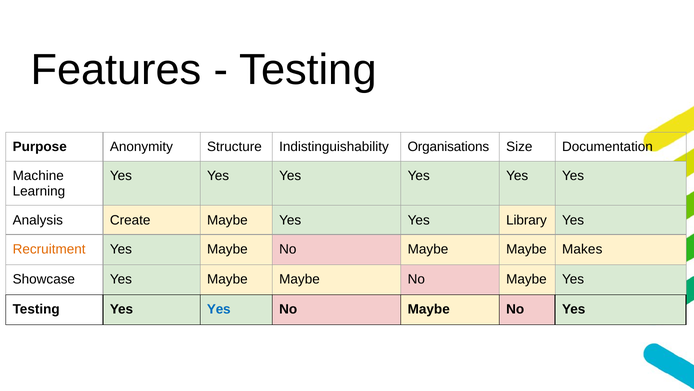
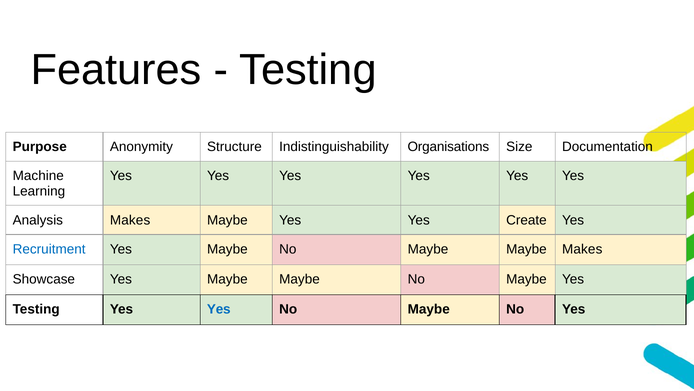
Analysis Create: Create -> Makes
Library: Library -> Create
Recruitment colour: orange -> blue
